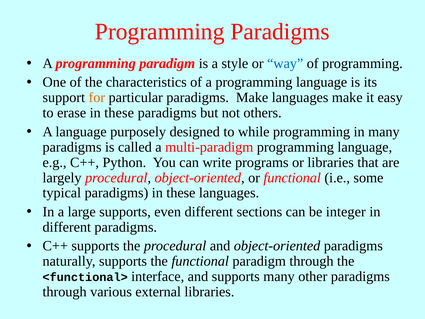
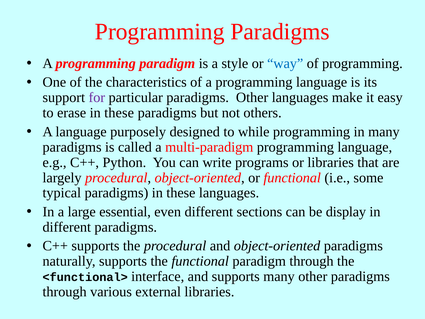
for colour: orange -> purple
paradigms Make: Make -> Other
large supports: supports -> essential
integer: integer -> display
